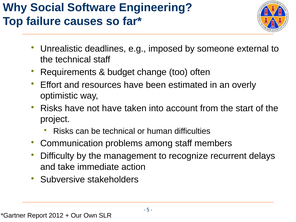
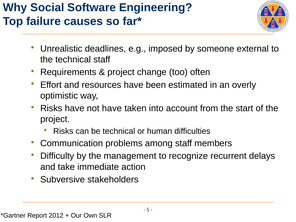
budget at (121, 72): budget -> project
